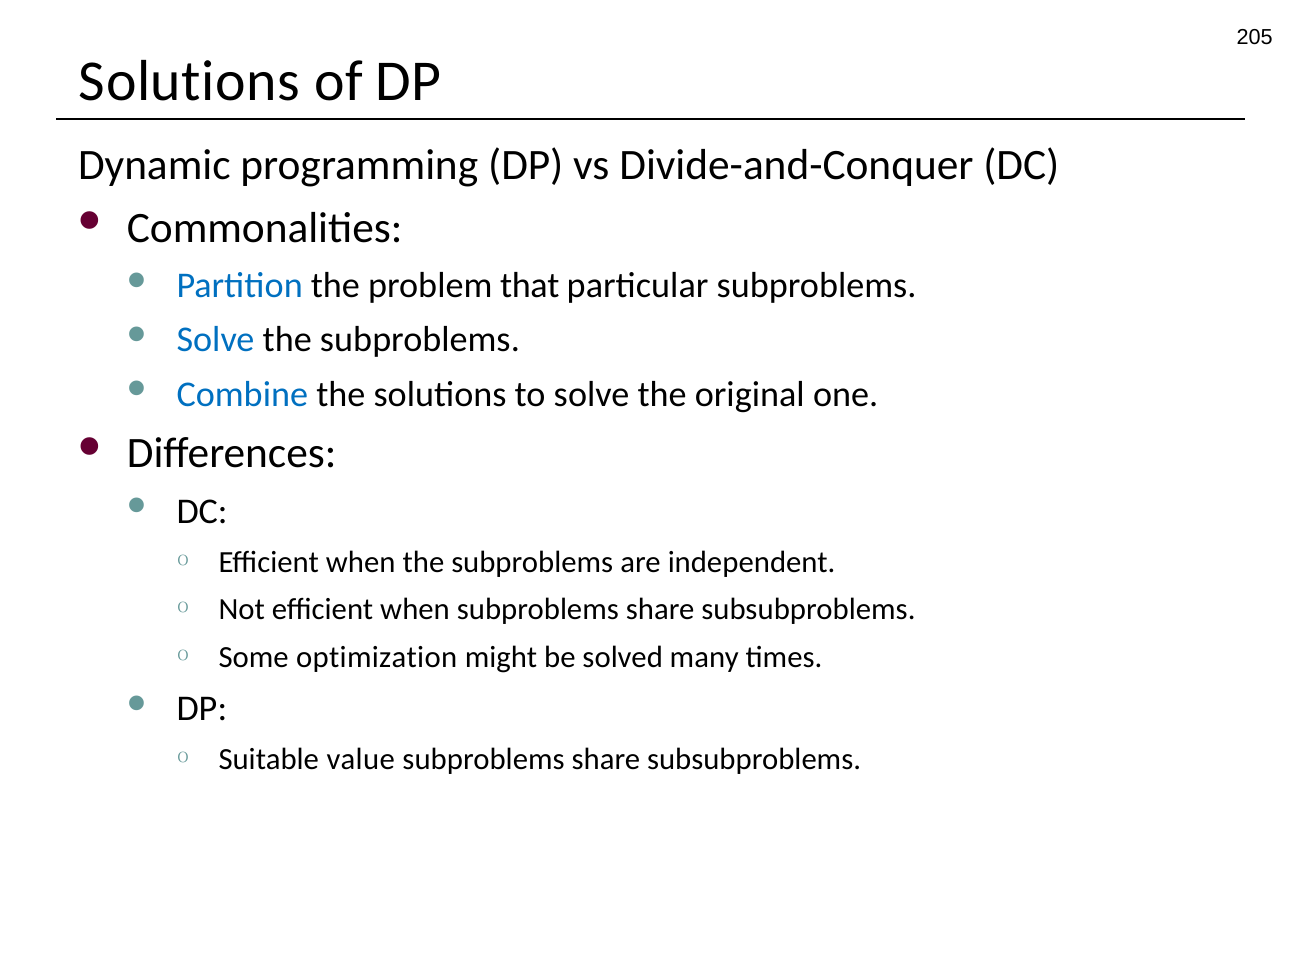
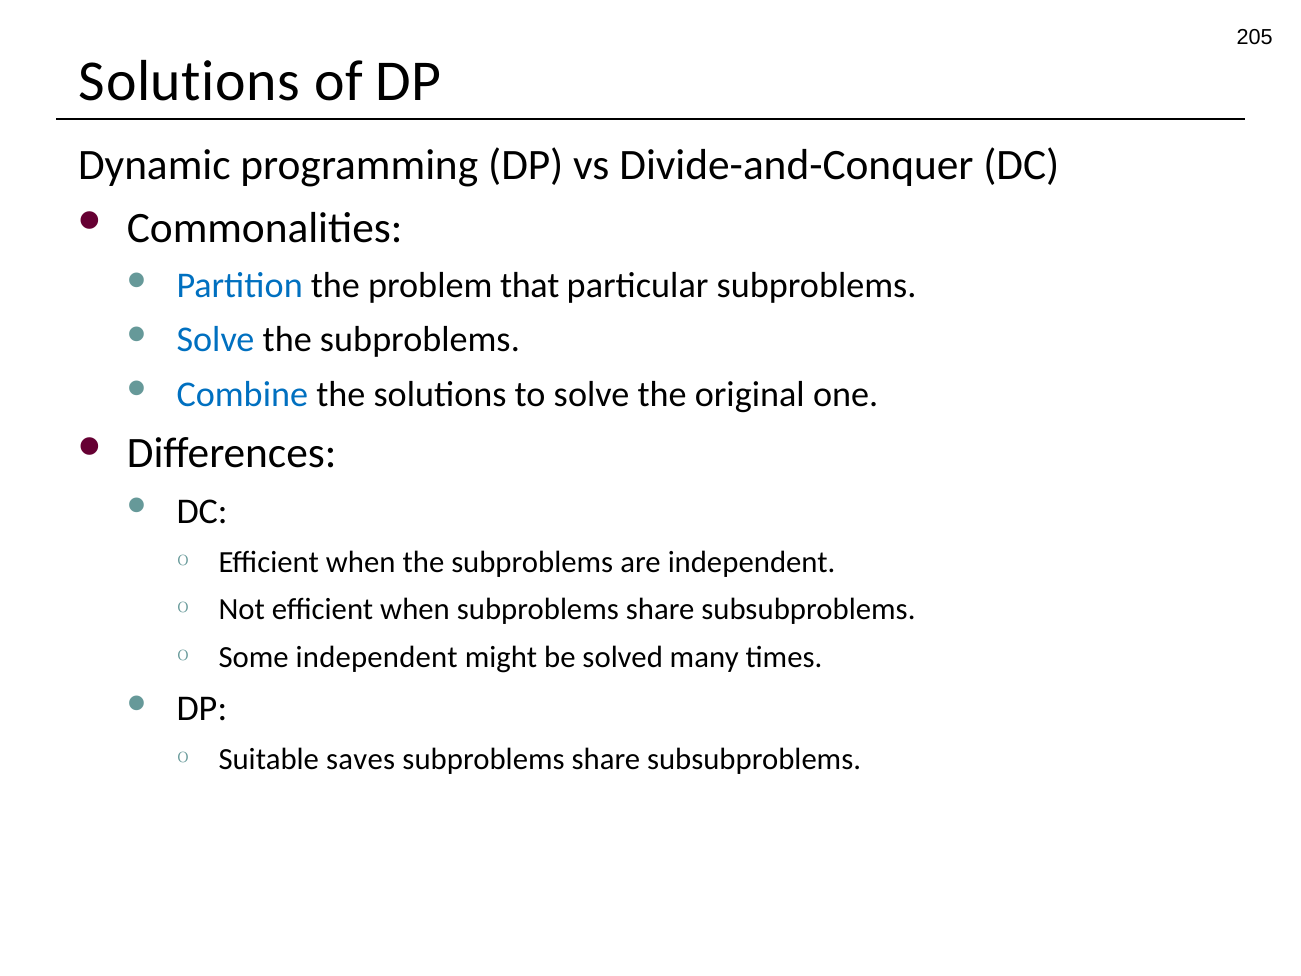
Some optimization: optimization -> independent
value: value -> saves
